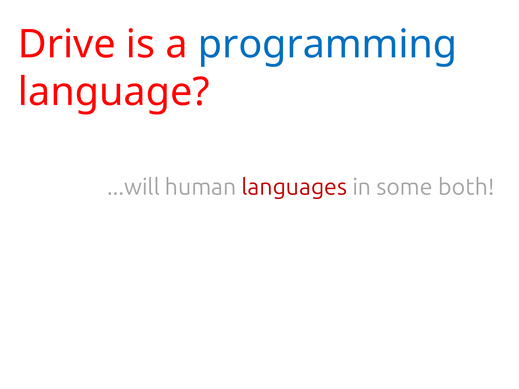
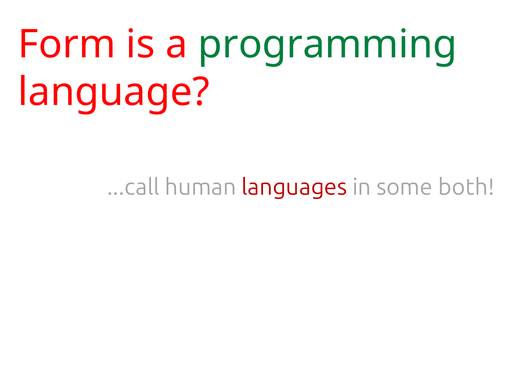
Drive: Drive -> Form
programming colour: blue -> green
...will: ...will -> ...call
